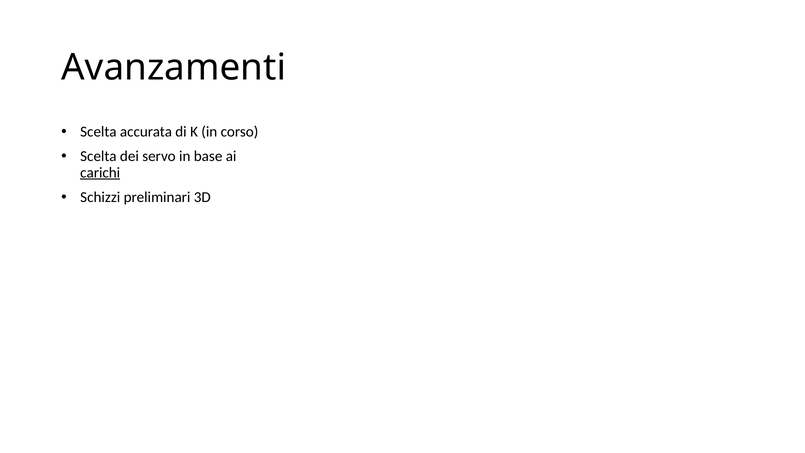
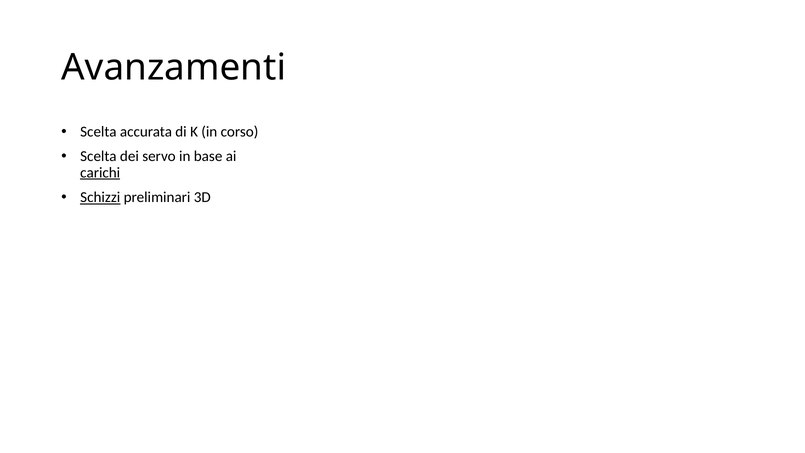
Schizzi underline: none -> present
